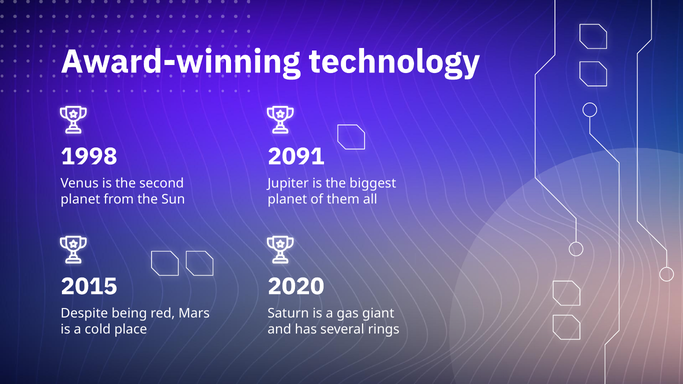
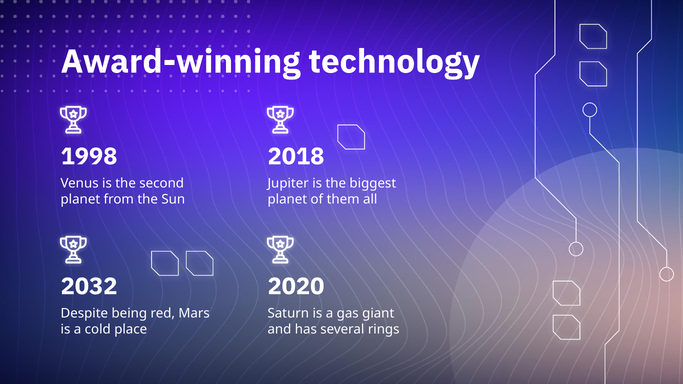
2091: 2091 -> 2018
2015: 2015 -> 2032
